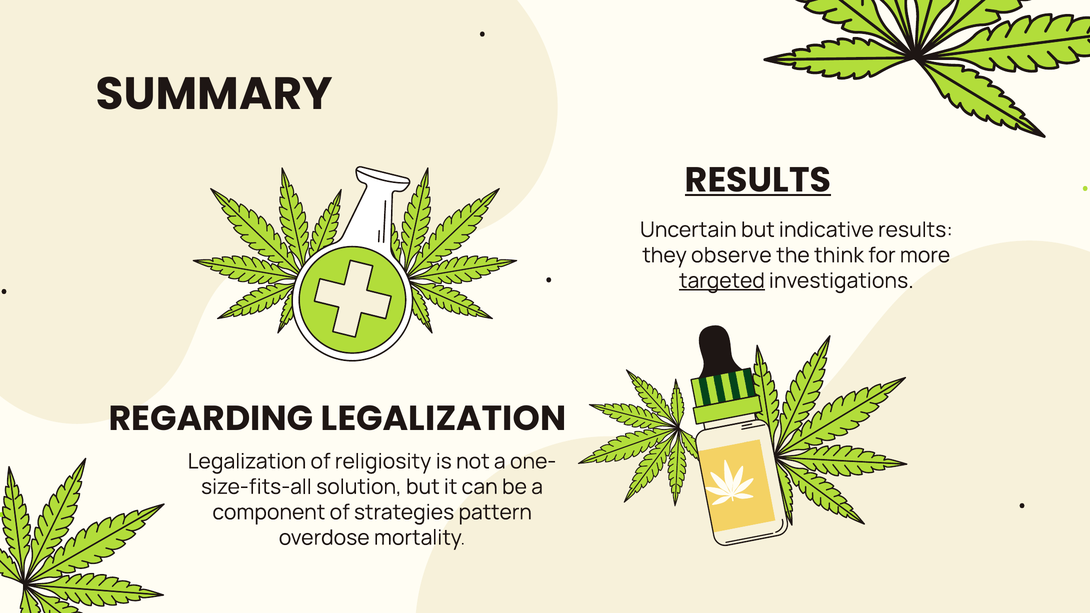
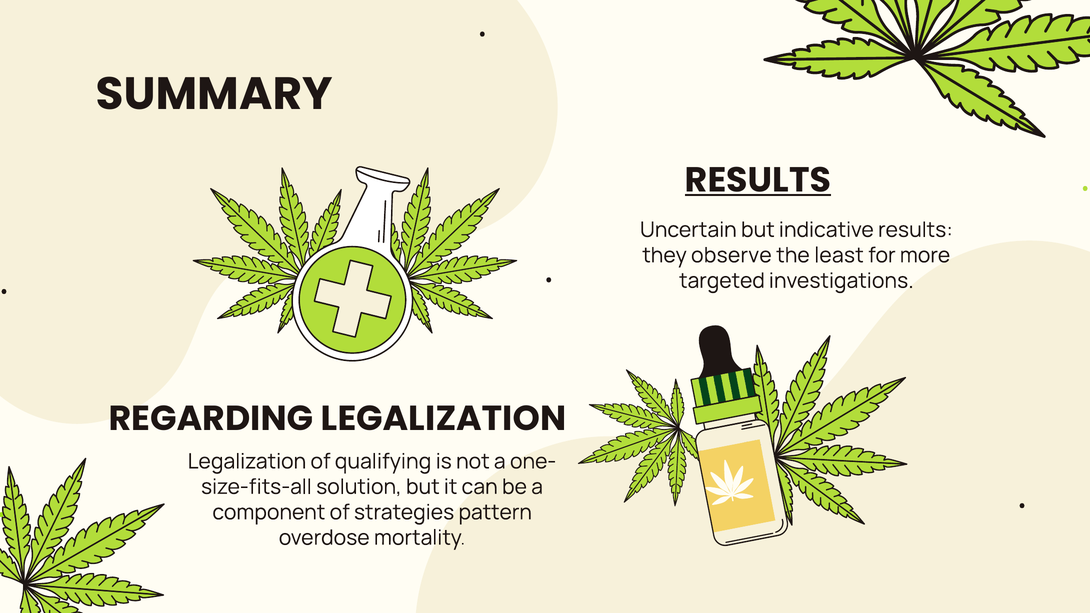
think: think -> least
targeted underline: present -> none
religiosity: religiosity -> qualifying
